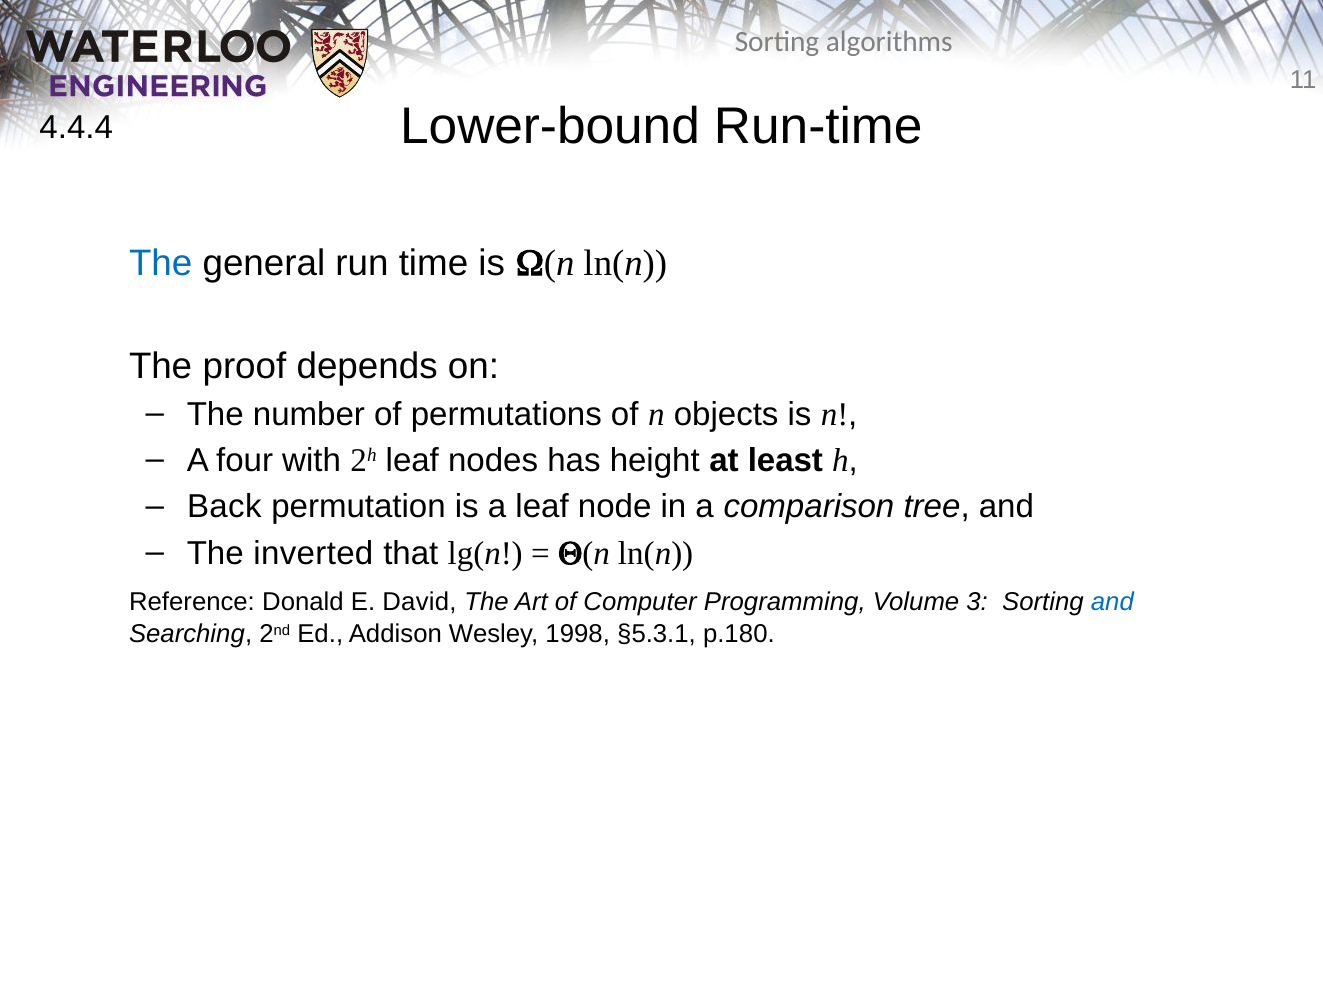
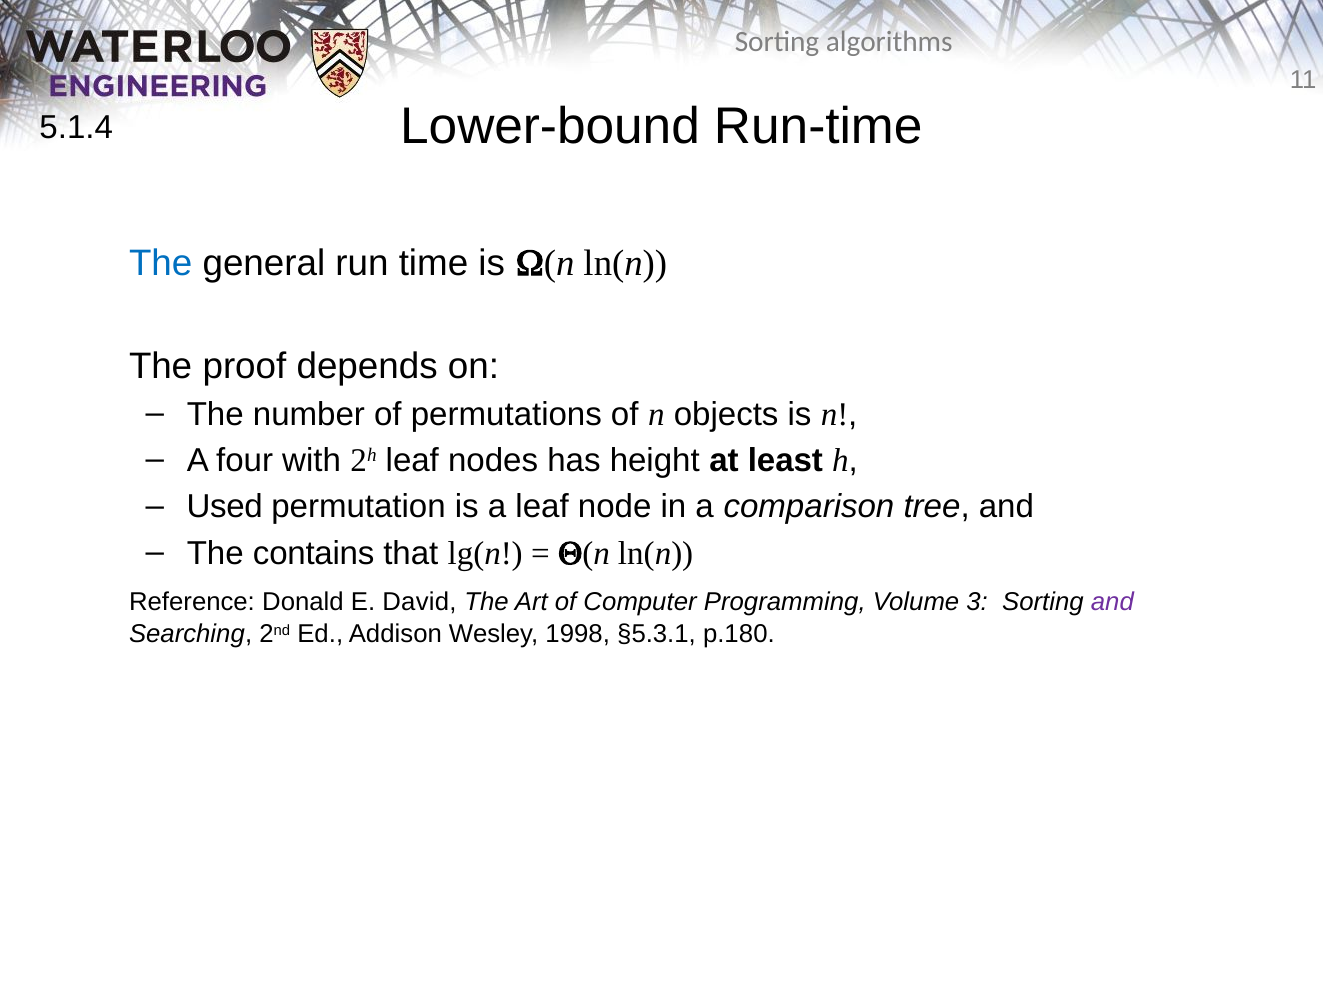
4.4.4: 4.4.4 -> 5.1.4
Back: Back -> Used
inverted: inverted -> contains
and at (1112, 602) colour: blue -> purple
